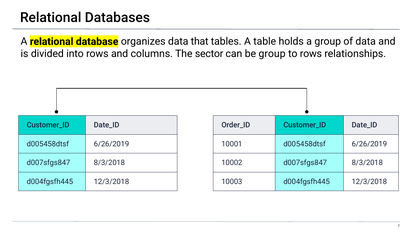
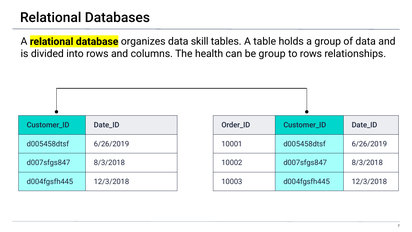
that: that -> skill
sector: sector -> health
